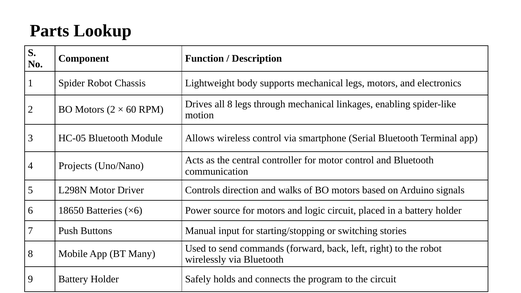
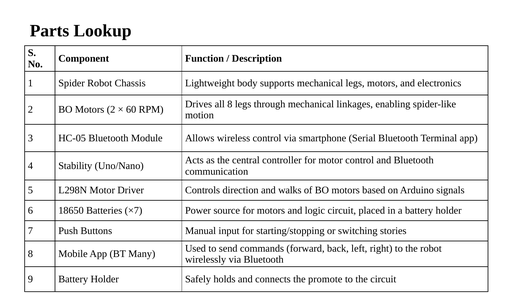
Projects: Projects -> Stability
×6: ×6 -> ×7
program: program -> promote
